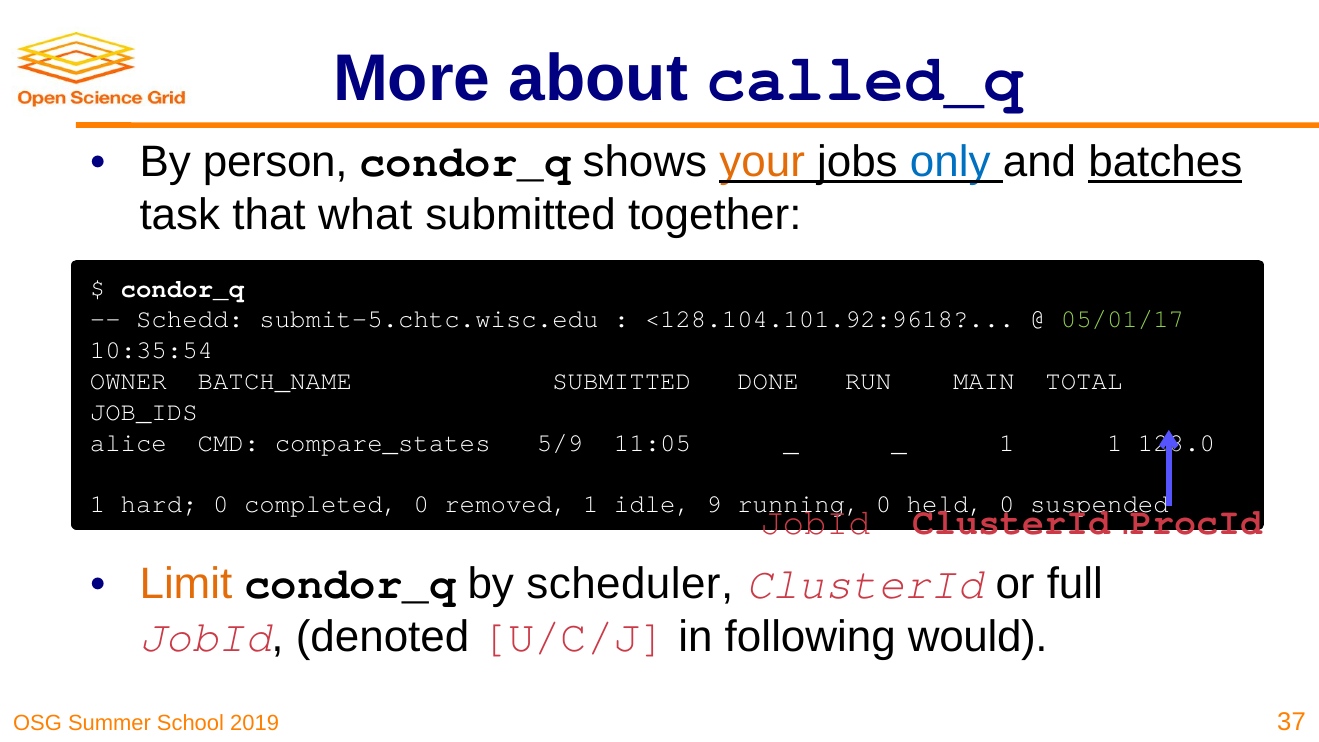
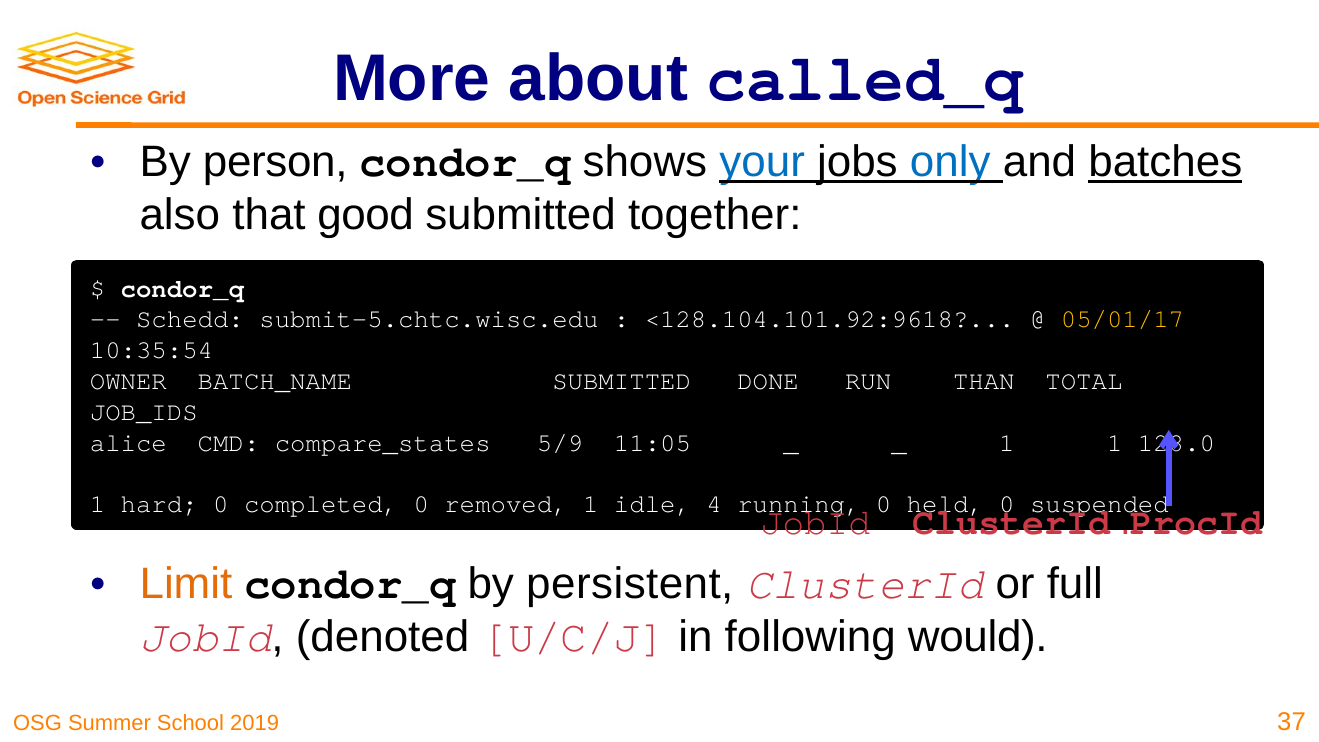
your colour: orange -> blue
task: task -> also
what: what -> good
05/01/17 colour: light green -> yellow
MAIN: MAIN -> THAN
9: 9 -> 4
scheduler: scheduler -> persistent
